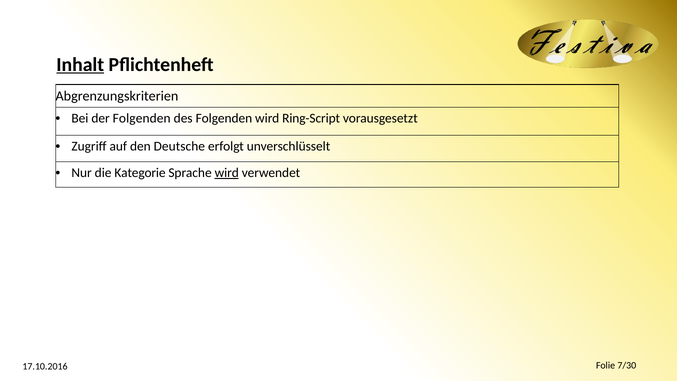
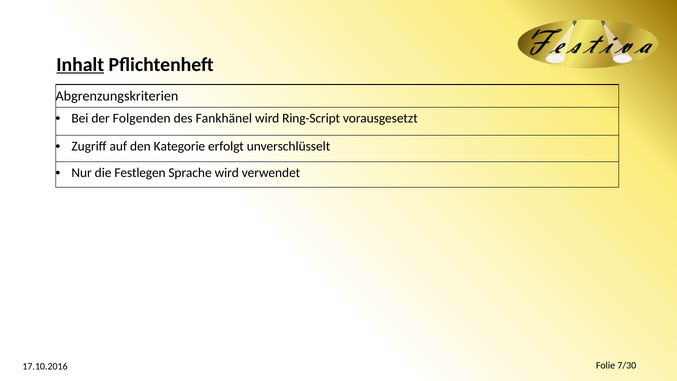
des Folgenden: Folgenden -> Fankhänel
Deutsche: Deutsche -> Kategorie
Kategorie: Kategorie -> Festlegen
wird at (227, 173) underline: present -> none
